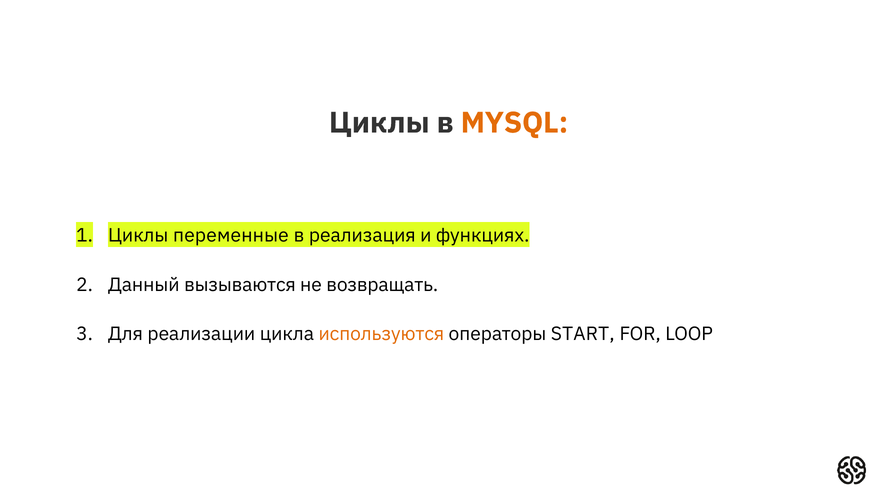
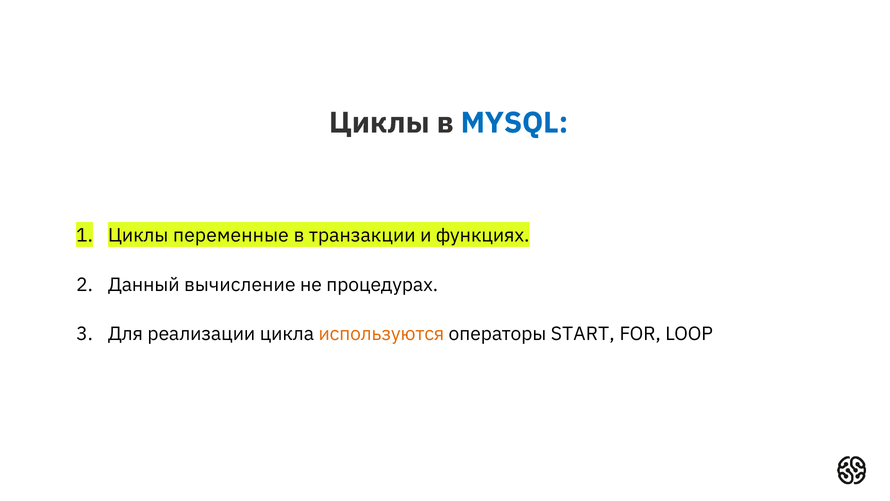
MYSQL colour: orange -> blue
реализация: реализация -> транзакции
вызываются: вызываются -> вычисление
возвращать: возвращать -> процедурах
